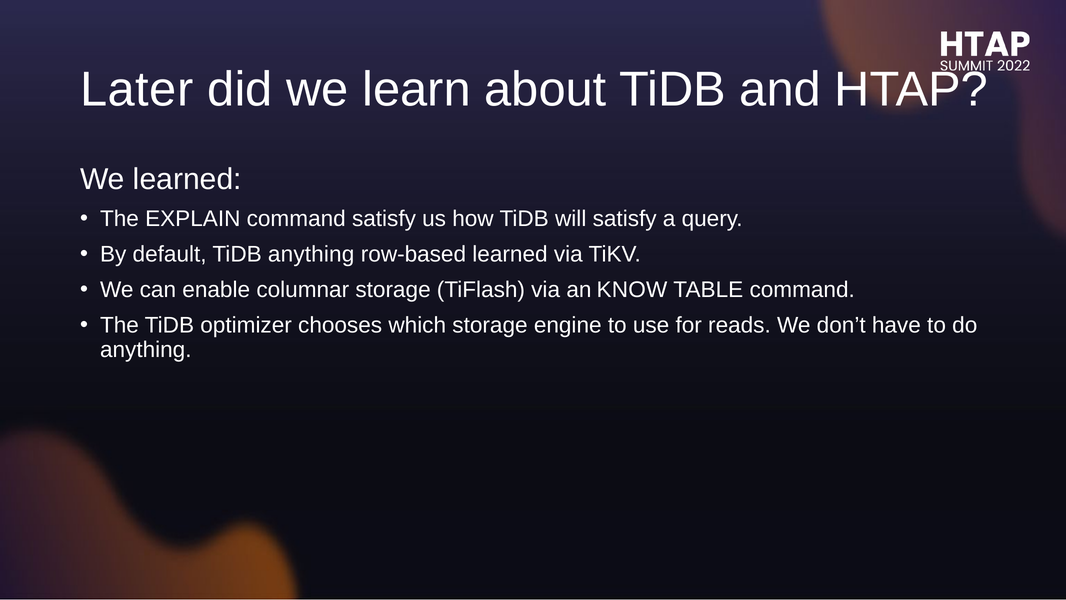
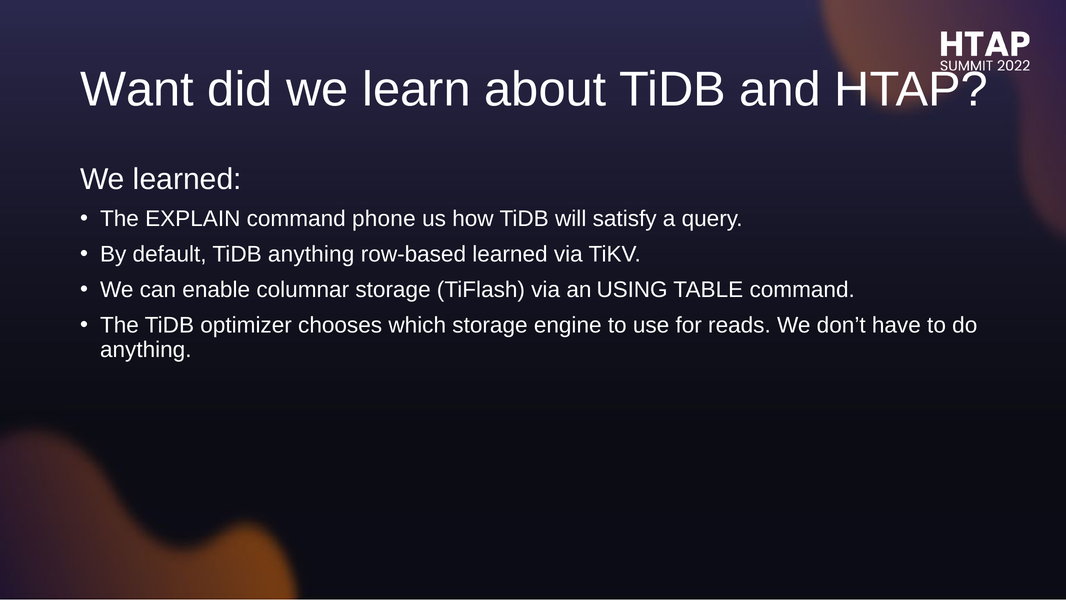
Later: Later -> Want
command satisfy: satisfy -> phone
KNOW: KNOW -> USING
